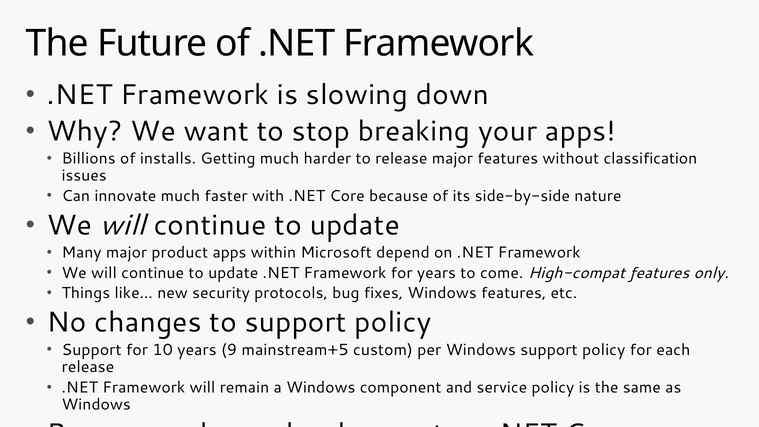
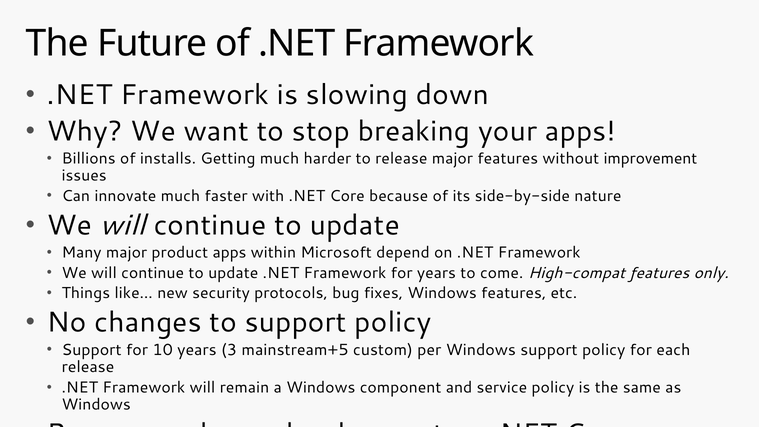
classification: classification -> improvement
9: 9 -> 3
